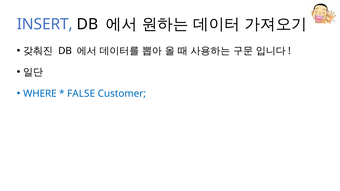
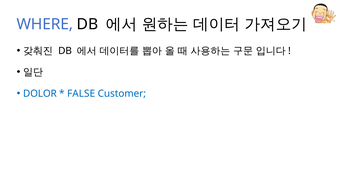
INSERT: INSERT -> WHERE
WHERE: WHERE -> DOLOR
